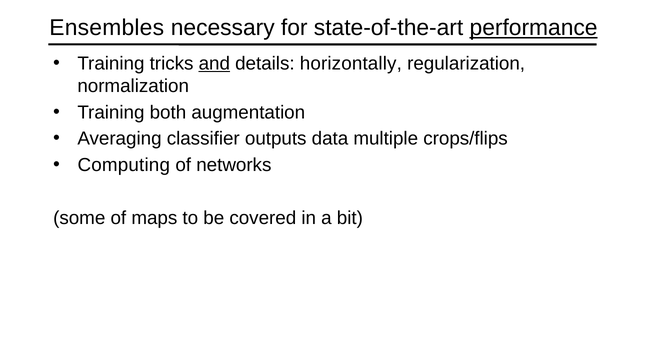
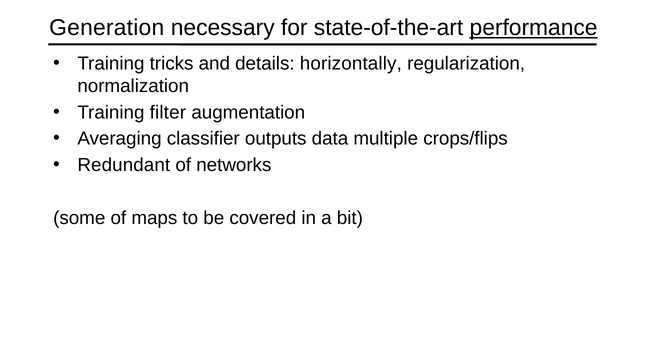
Ensembles: Ensembles -> Generation
and underline: present -> none
both: both -> filter
Computing: Computing -> Redundant
